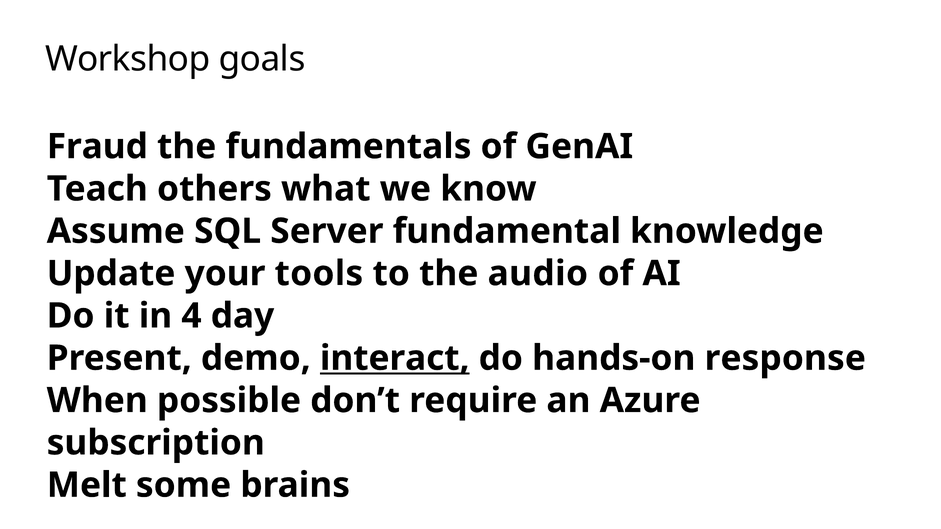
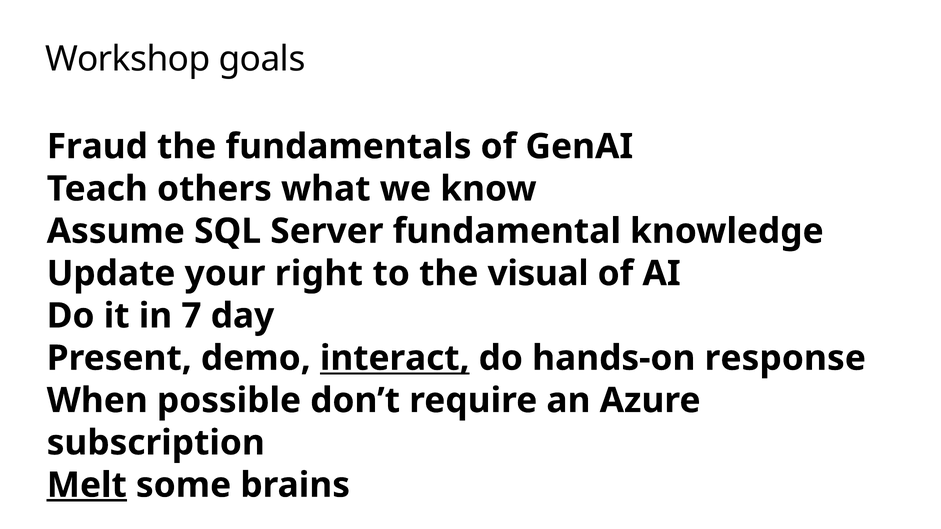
tools: tools -> right
audio: audio -> visual
4: 4 -> 7
Melt underline: none -> present
